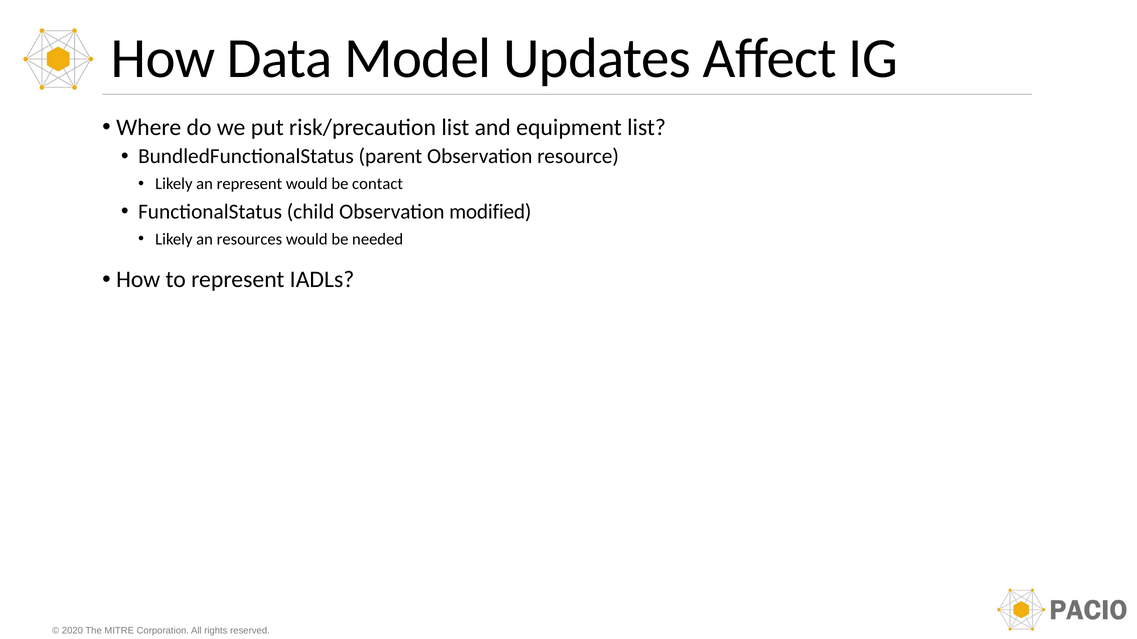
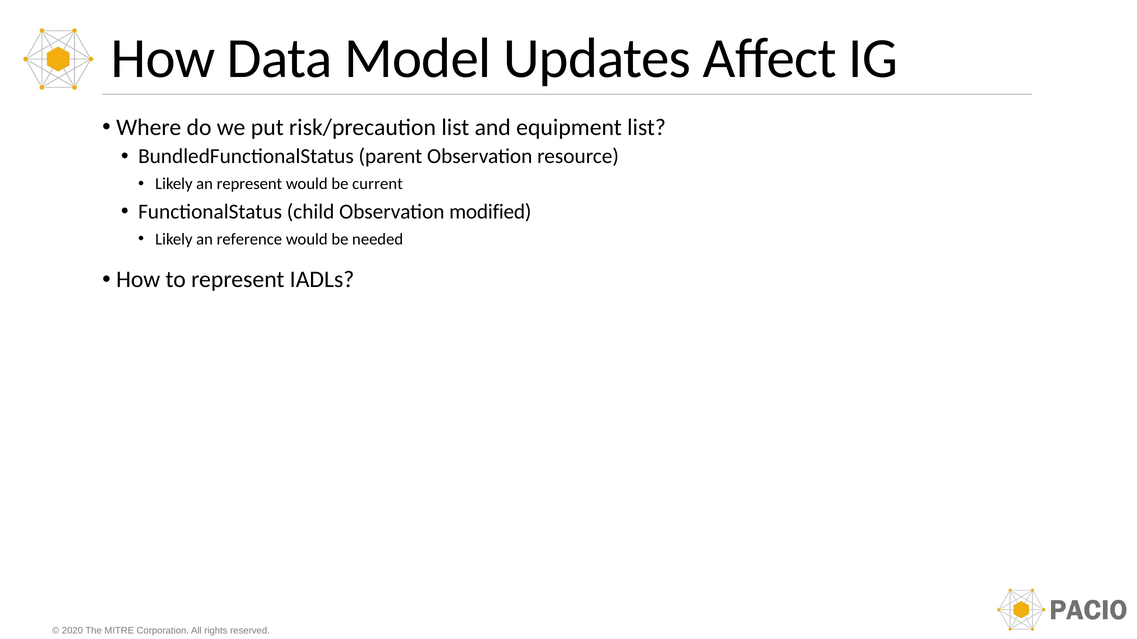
contact: contact -> current
resources: resources -> reference
